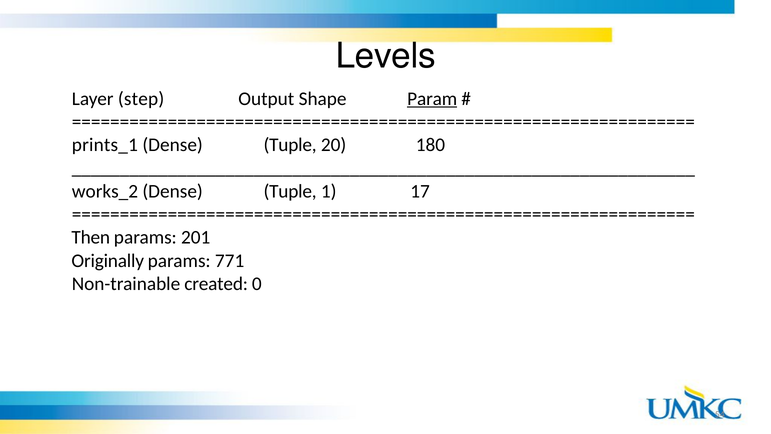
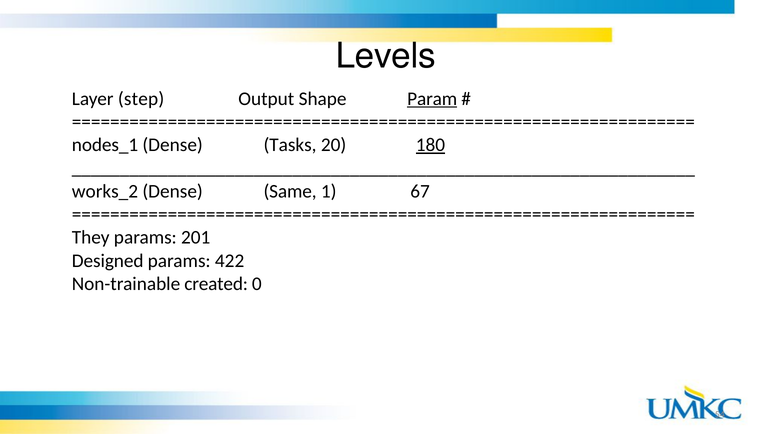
prints_1: prints_1 -> nodes_1
Tuple at (290, 145): Tuple -> Tasks
180 underline: none -> present
Tuple at (290, 191): Tuple -> Same
17: 17 -> 67
Then: Then -> They
Originally: Originally -> Designed
771: 771 -> 422
